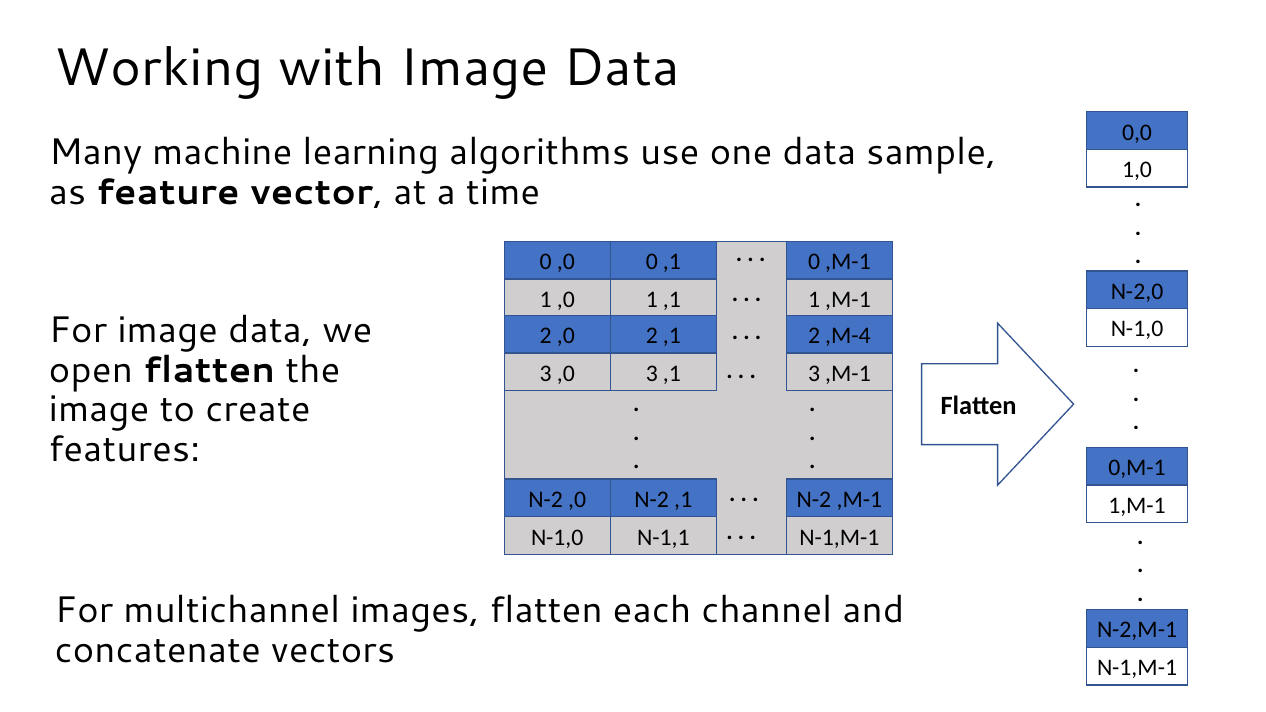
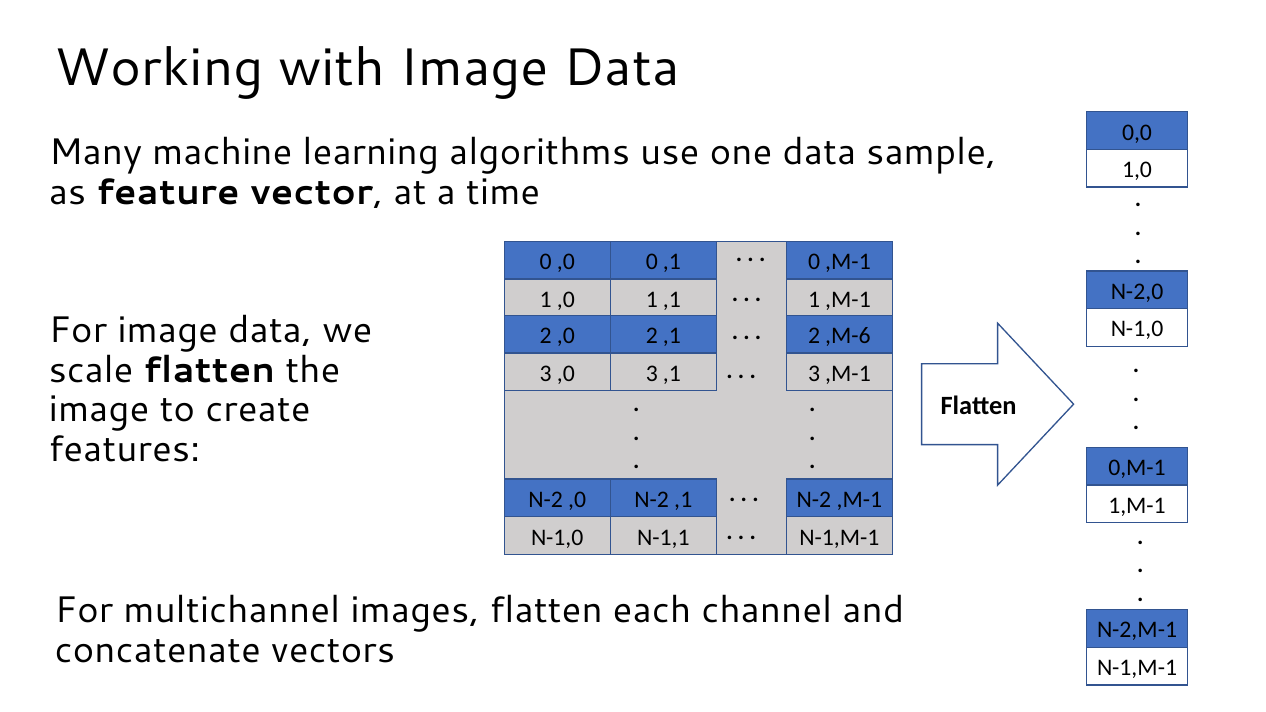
,M-4: ,M-4 -> ,M-6
open: open -> scale
